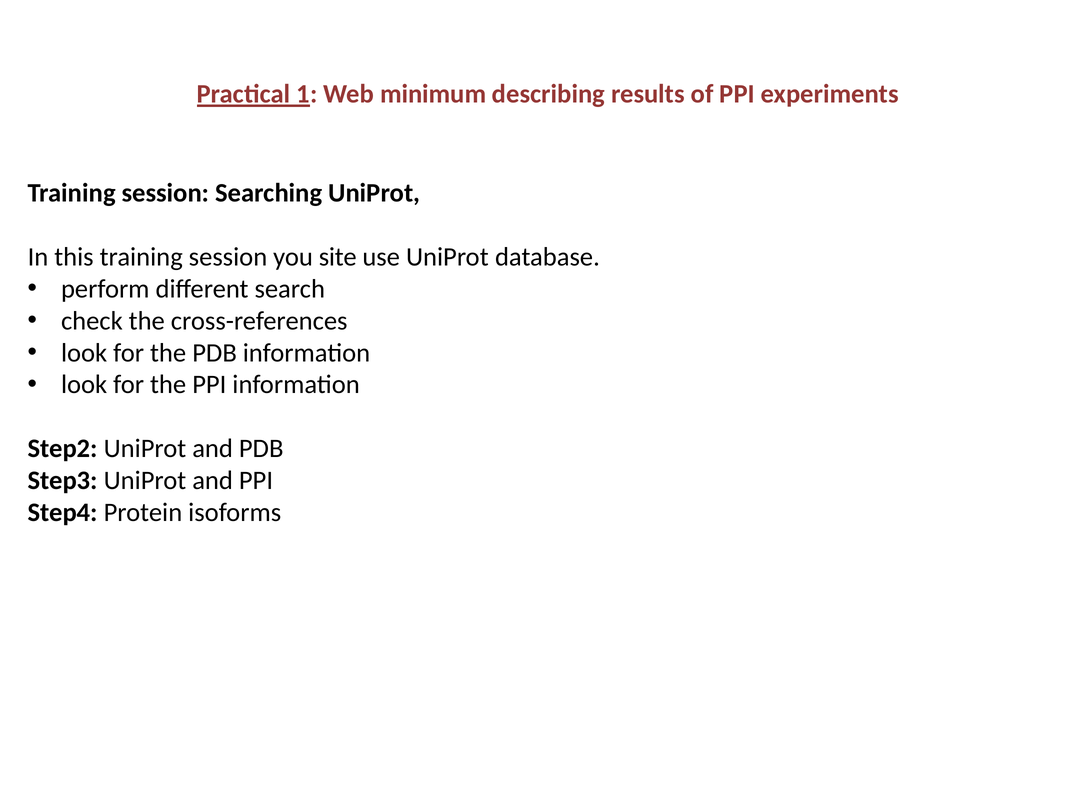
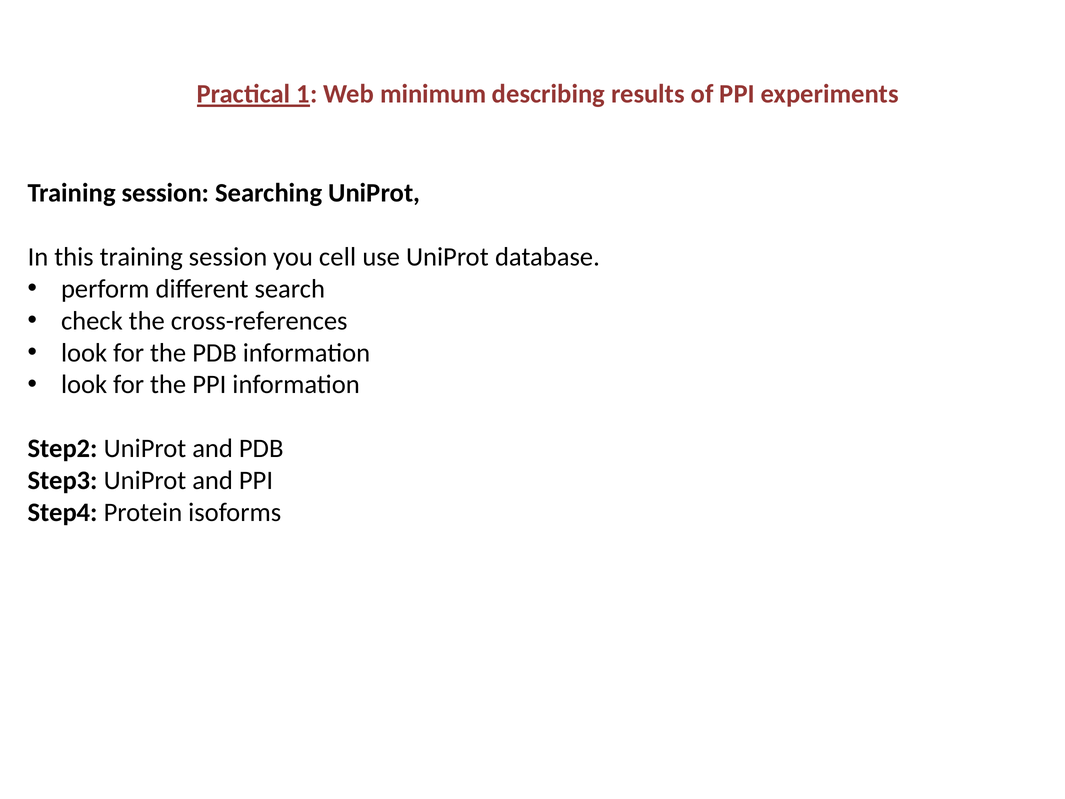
site: site -> cell
